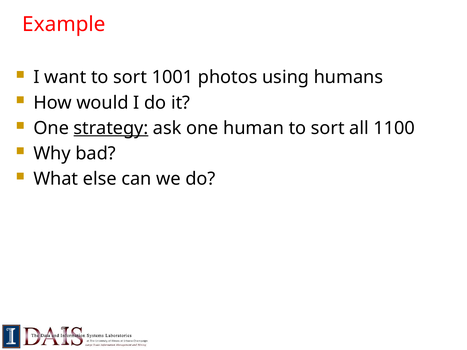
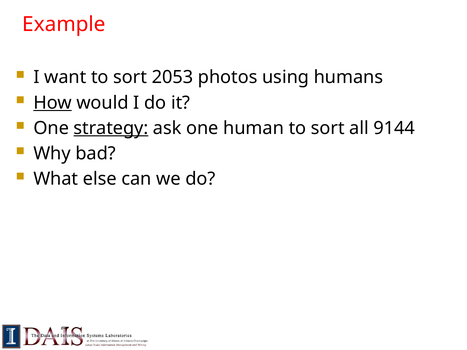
1001: 1001 -> 2053
How underline: none -> present
1100: 1100 -> 9144
